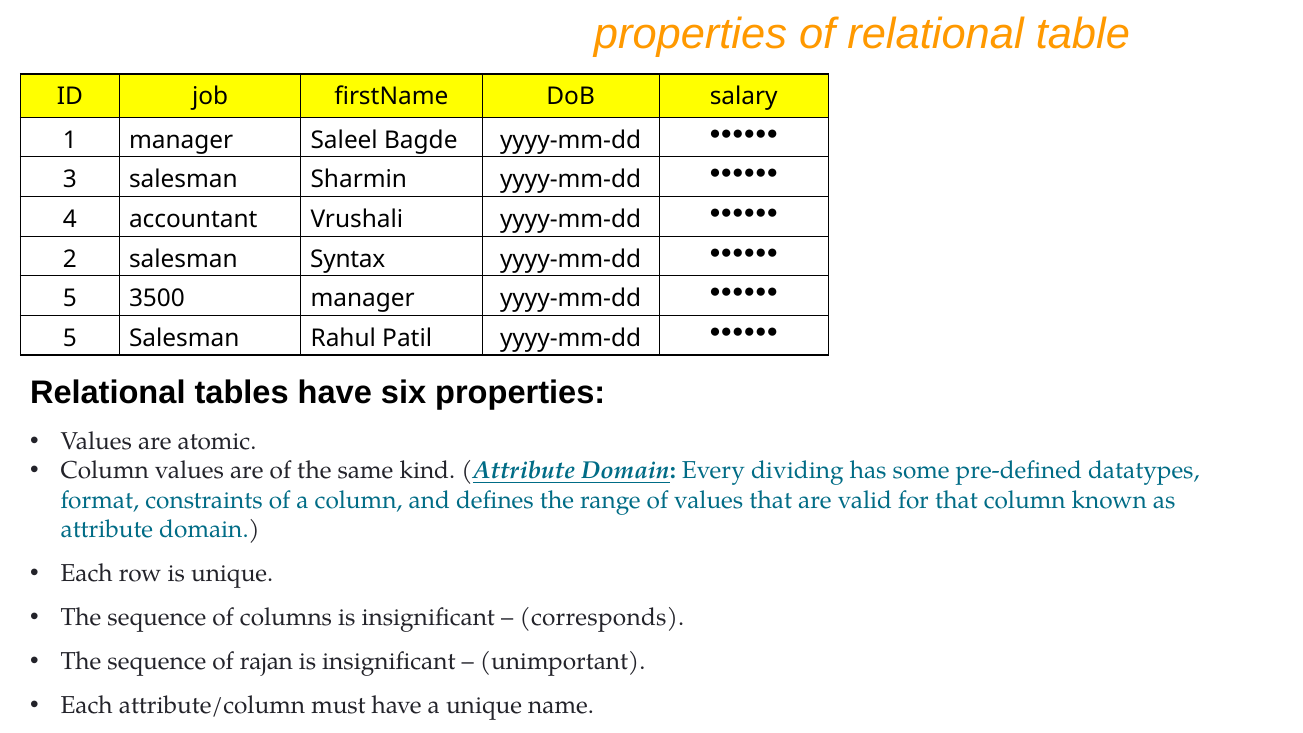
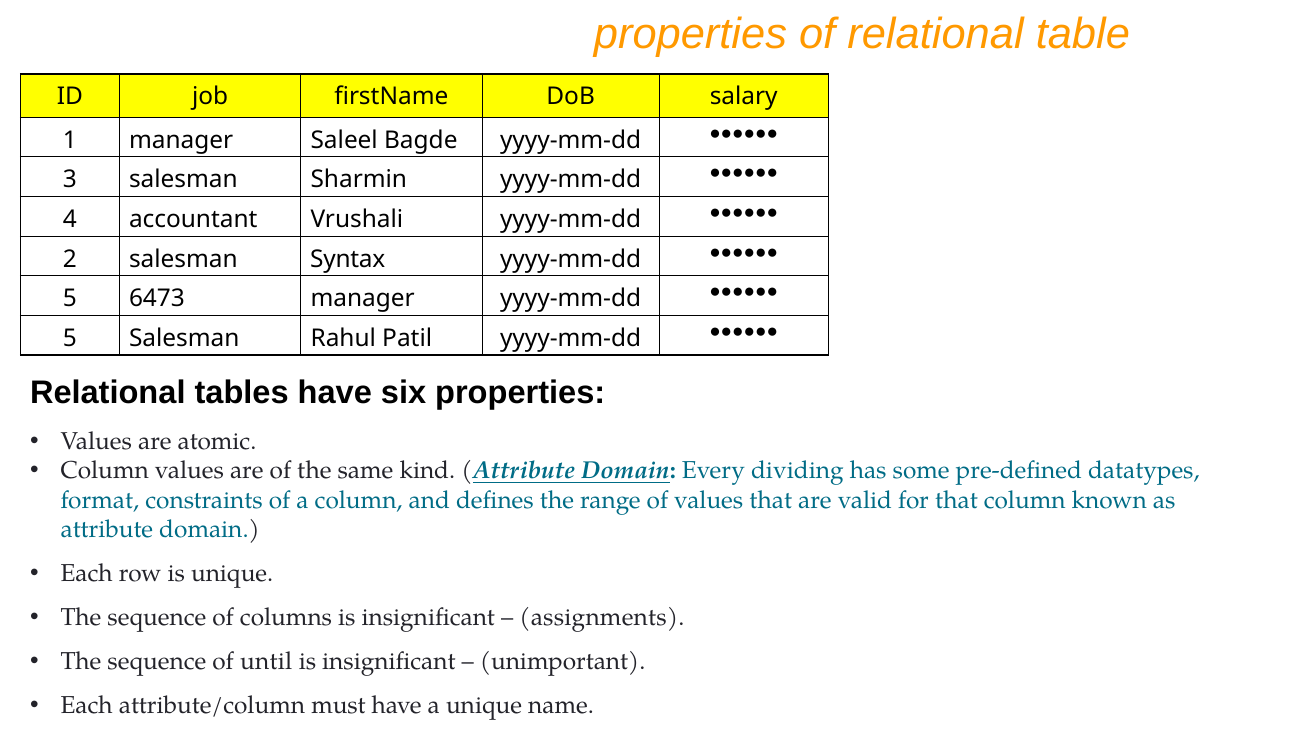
3500: 3500 -> 6473
corresponds: corresponds -> assignments
rajan: rajan -> until
